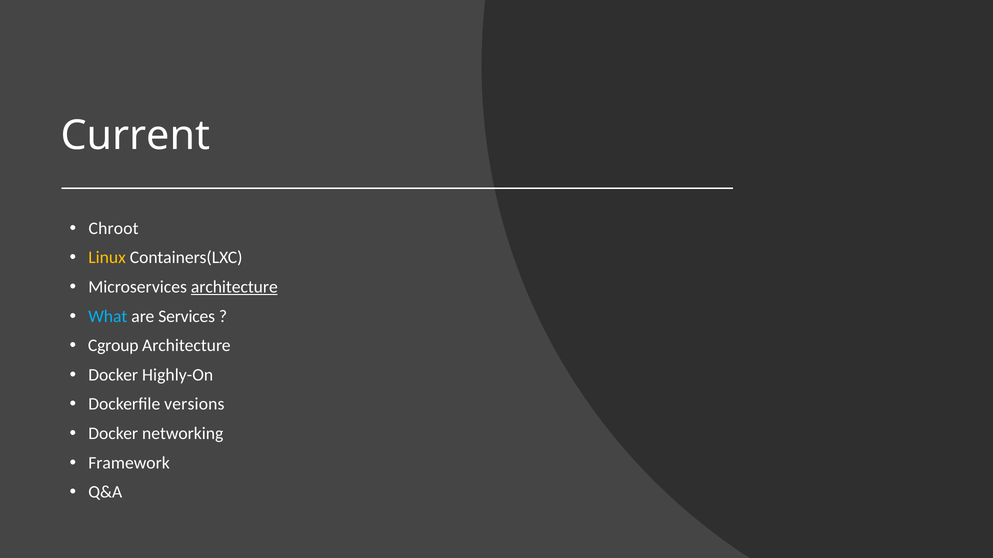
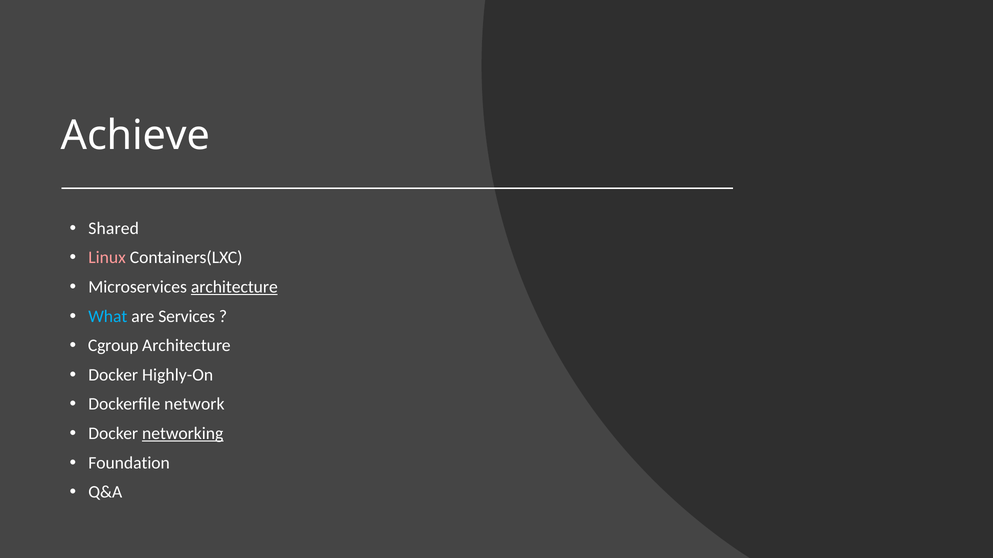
Current: Current -> Achieve
Chroot: Chroot -> Shared
Linux colour: yellow -> pink
versions: versions -> network
networking underline: none -> present
Framework: Framework -> Foundation
